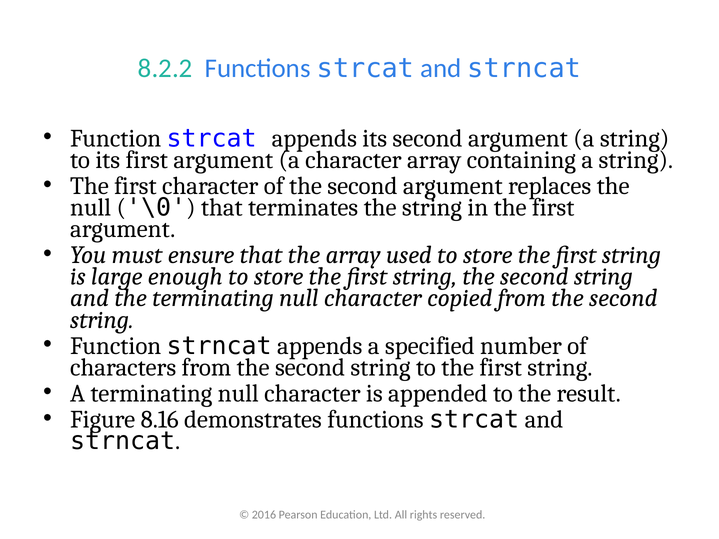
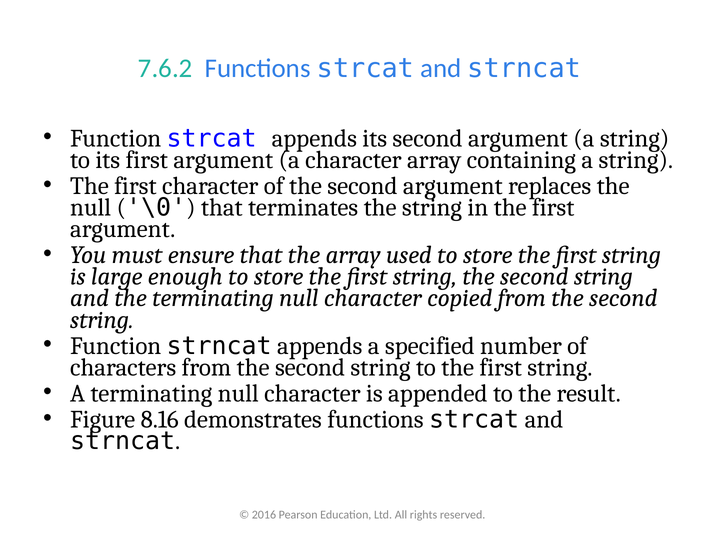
8.2.2: 8.2.2 -> 7.6.2
